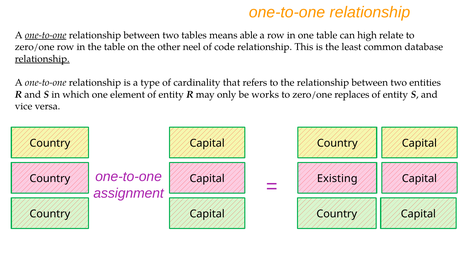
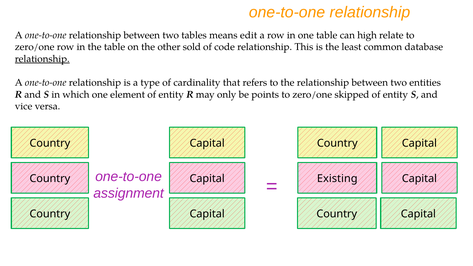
one-to-one at (46, 35) underline: present -> none
able: able -> edit
neel: neel -> sold
works: works -> points
replaces: replaces -> skipped
